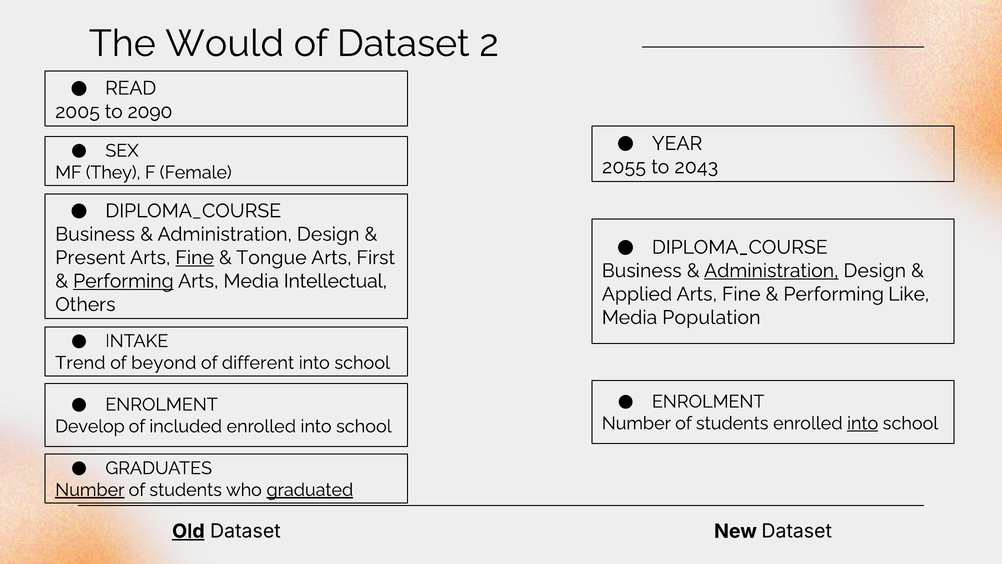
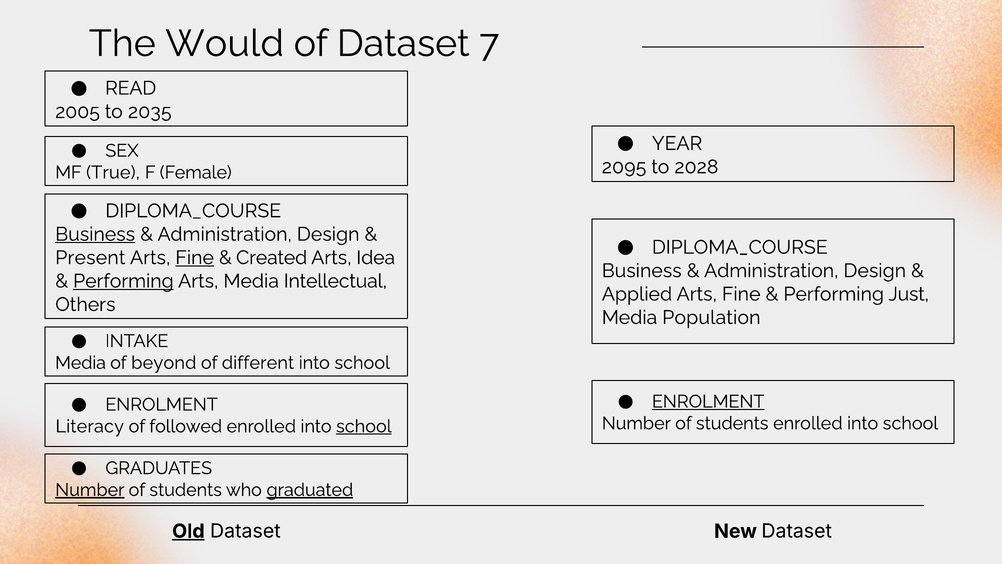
2: 2 -> 7
2090: 2090 -> 2035
2055: 2055 -> 2095
2043: 2043 -> 2028
They: They -> True
Business at (95, 234) underline: none -> present
Tongue: Tongue -> Created
First: First -> Idea
Administration at (771, 271) underline: present -> none
Like: Like -> Just
Trend at (80, 363): Trend -> Media
ENROLMENT at (708, 401) underline: none -> present
into at (863, 423) underline: present -> none
Develop: Develop -> Literacy
included: included -> followed
school at (364, 426) underline: none -> present
